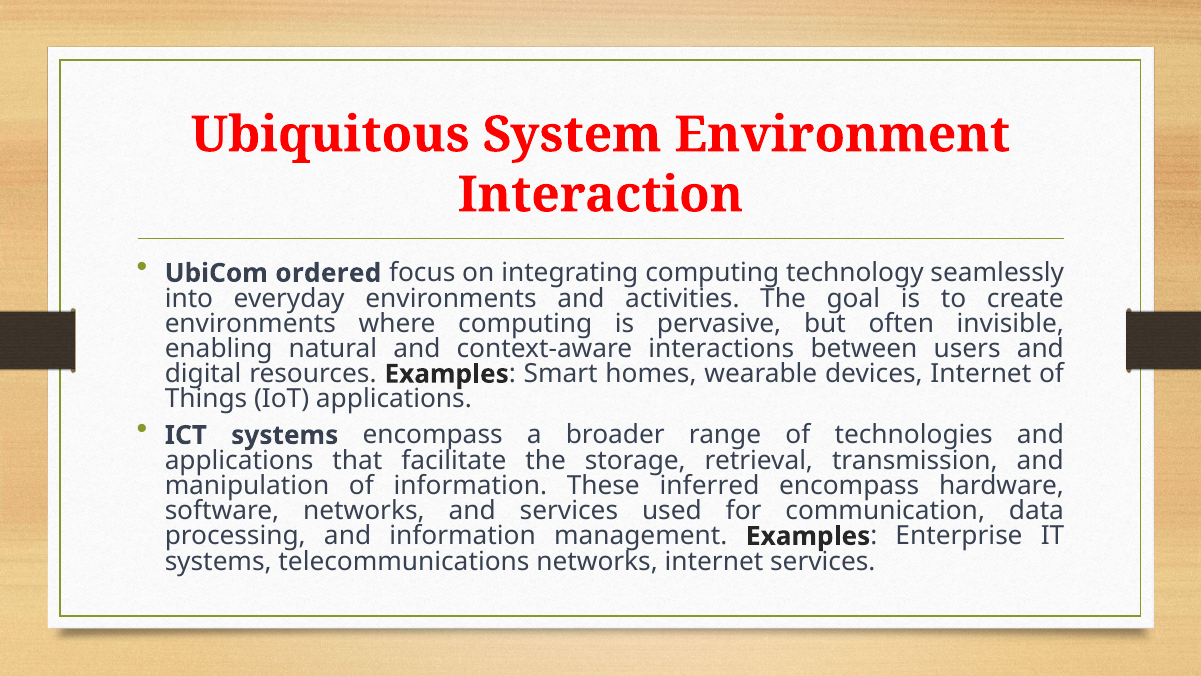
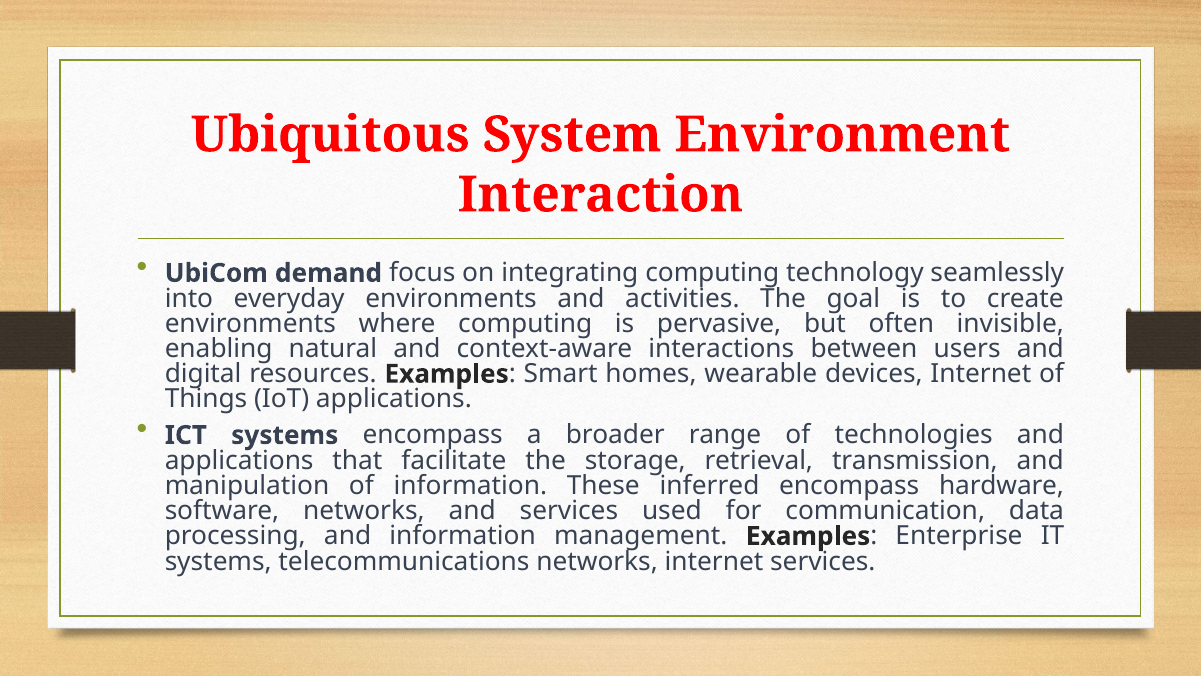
ordered: ordered -> demand
